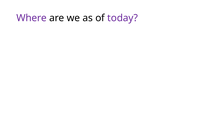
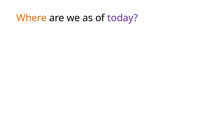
Where colour: purple -> orange
